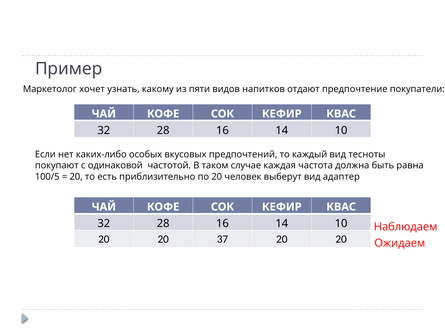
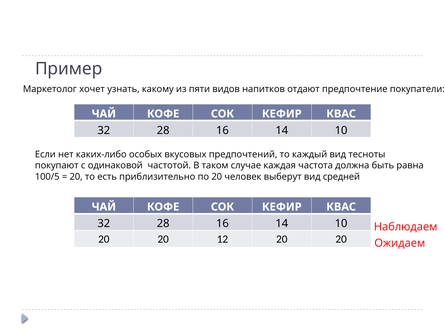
адаптер: адаптер -> средней
37: 37 -> 12
